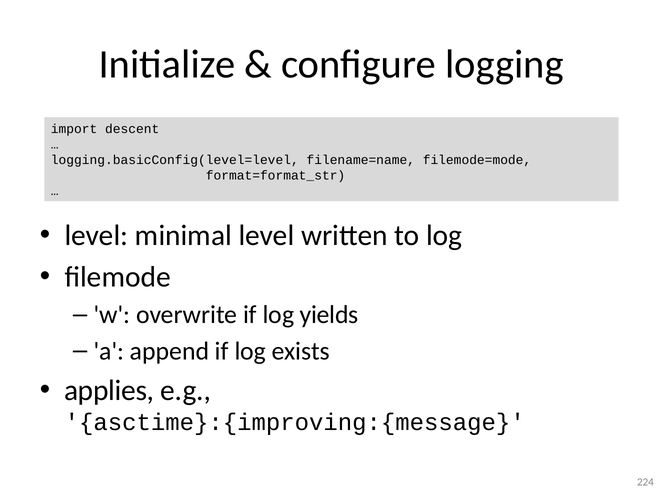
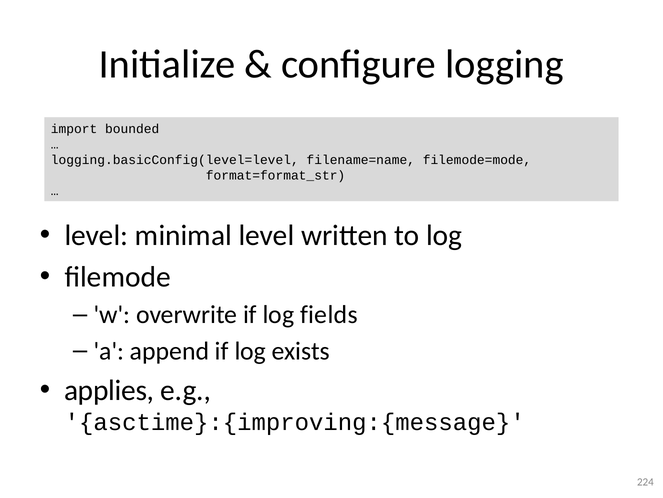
descent: descent -> bounded
yields: yields -> fields
